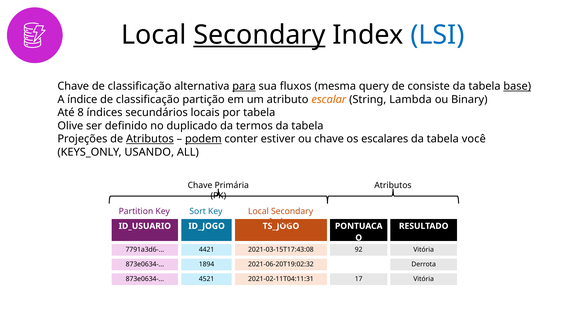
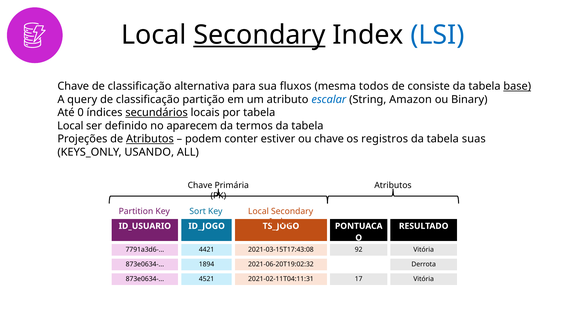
para underline: present -> none
query: query -> todos
índice: índice -> query
escalar colour: orange -> blue
Lambda: Lambda -> Amazon
8: 8 -> 0
secundários underline: none -> present
Olive at (70, 126): Olive -> Local
duplicado: duplicado -> aparecem
podem underline: present -> none
escalares: escalares -> registros
você: você -> suas
